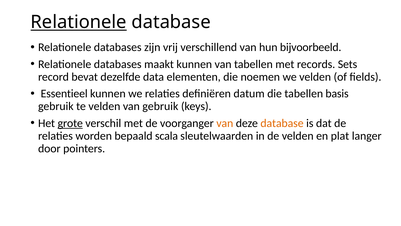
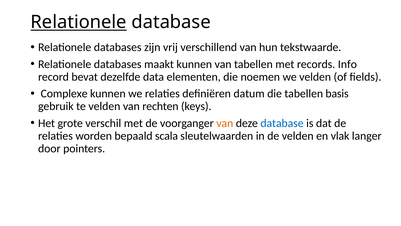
bijvoorbeeld: bijvoorbeeld -> tekstwaarde
Sets: Sets -> Info
Essentieel: Essentieel -> Complexe
van gebruik: gebruik -> rechten
grote underline: present -> none
database at (282, 123) colour: orange -> blue
plat: plat -> vlak
